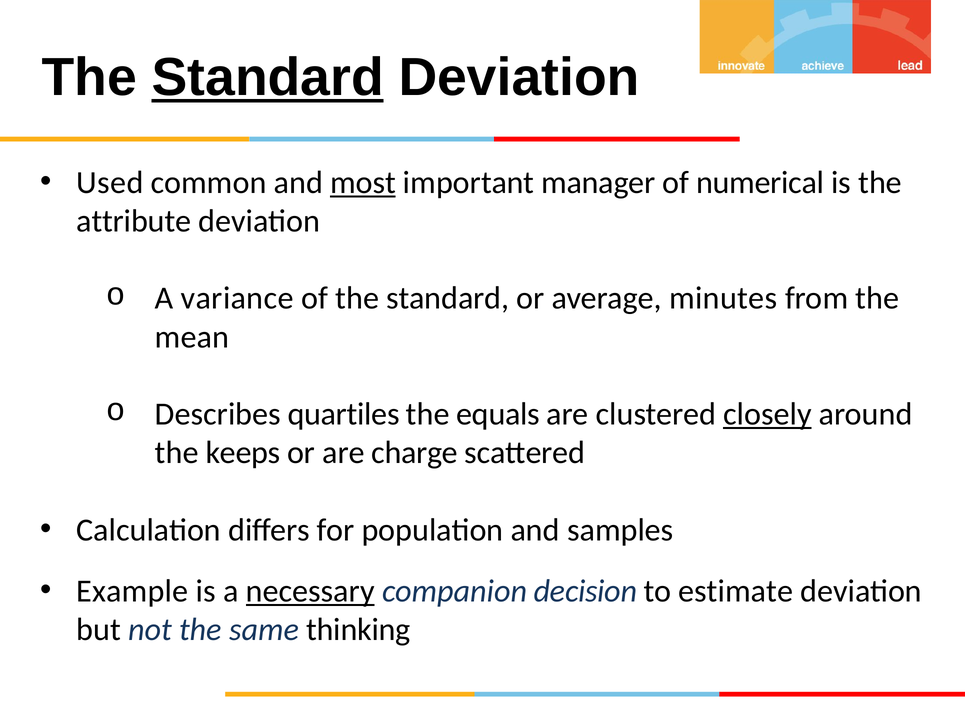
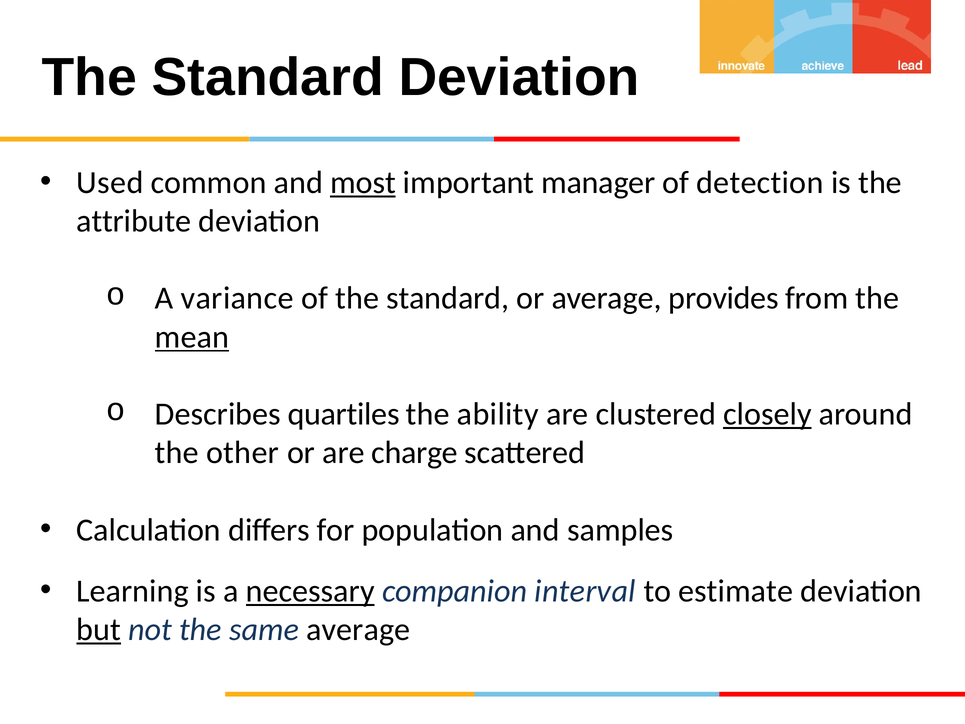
Standard at (268, 78) underline: present -> none
numerical: numerical -> detection
minutes: minutes -> provides
mean underline: none -> present
equals: equals -> ability
keeps: keeps -> other
Example: Example -> Learning
decision: decision -> interval
but underline: none -> present
same thinking: thinking -> average
